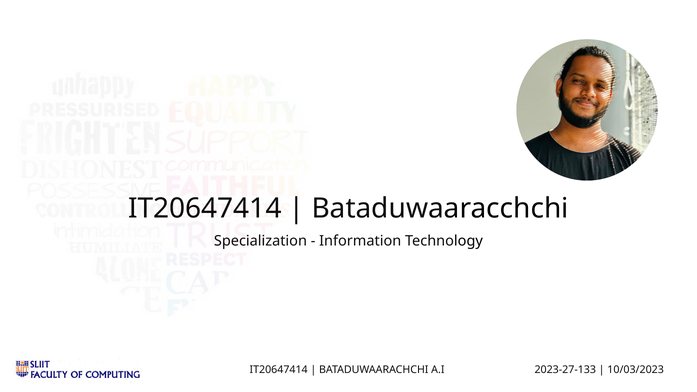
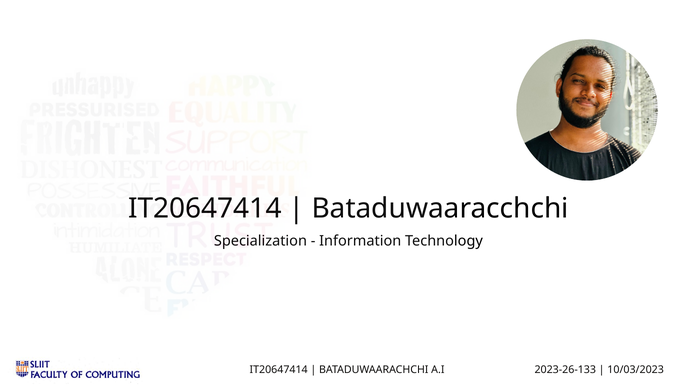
2023-27-133: 2023-27-133 -> 2023-26-133
